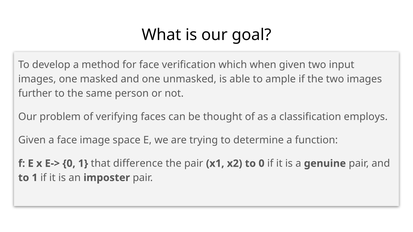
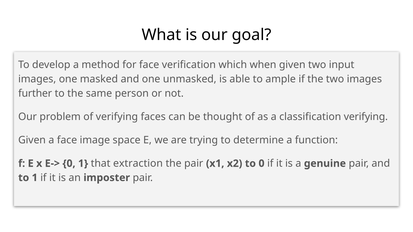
classification employs: employs -> verifying
difference: difference -> extraction
